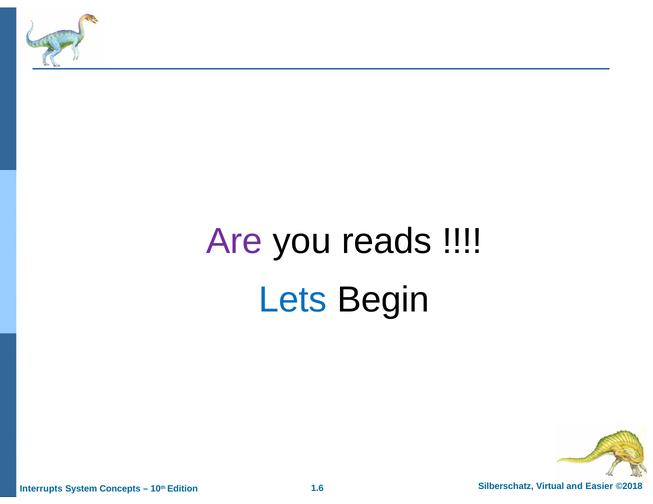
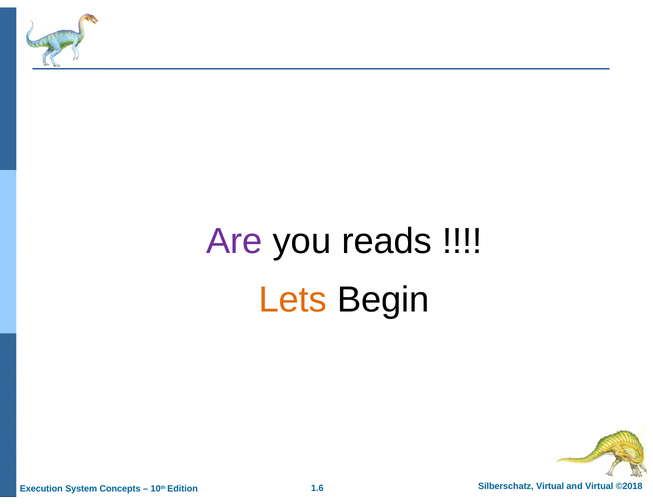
Lets colour: blue -> orange
and Easier: Easier -> Virtual
Interrupts: Interrupts -> Execution
